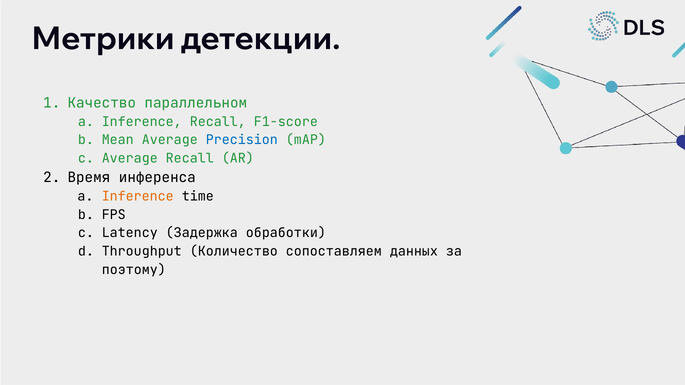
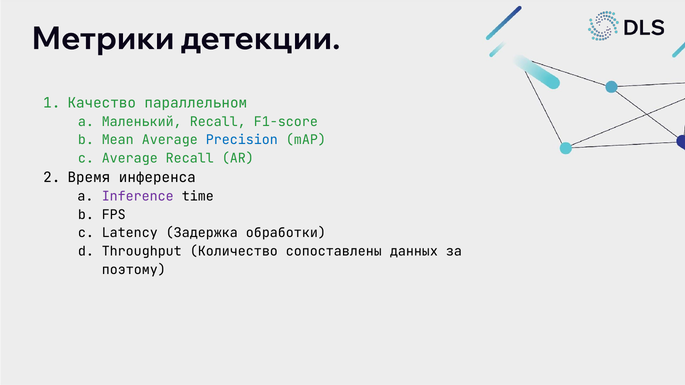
Inference at (142, 122): Inference -> Маленький
Inference at (138, 197) colour: orange -> purple
сопоставляем: сопоставляем -> сопоставлены
